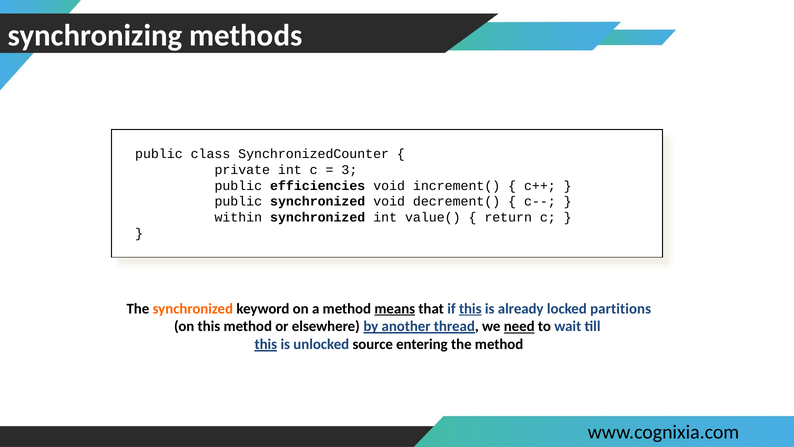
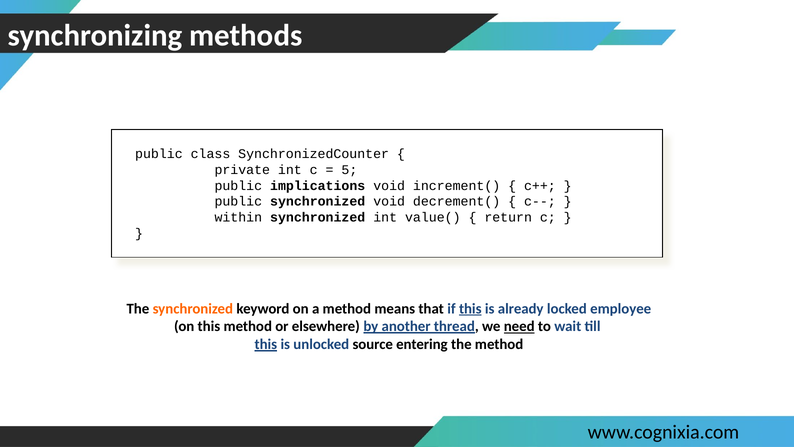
3: 3 -> 5
efficiencies: efficiencies -> implications
means underline: present -> none
partitions: partitions -> employee
